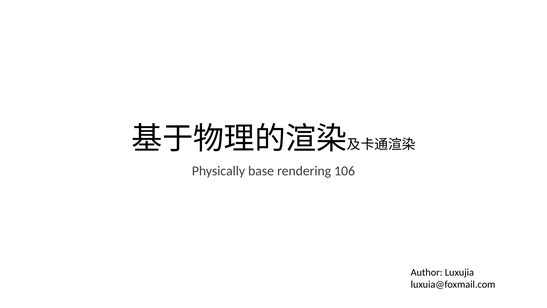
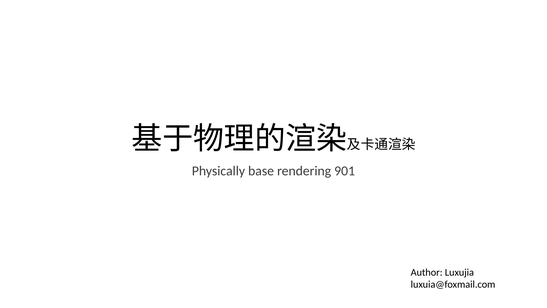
106: 106 -> 901
